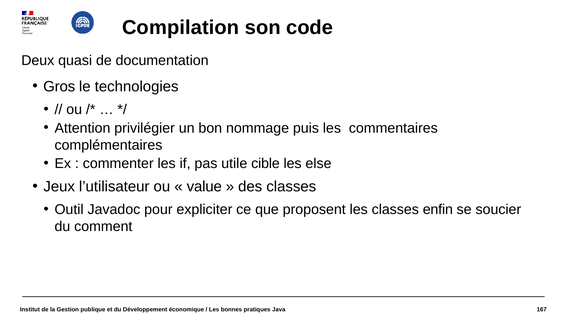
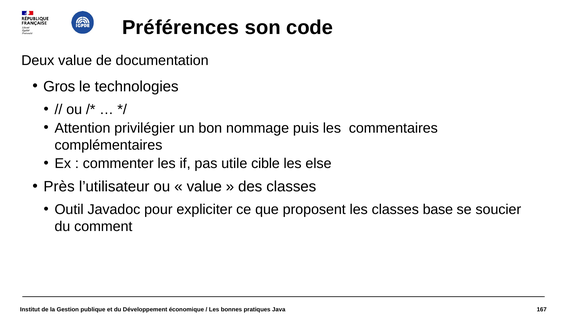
Compilation: Compilation -> Préférences
Deux quasi: quasi -> value
Jeux: Jeux -> Près
enfin: enfin -> base
